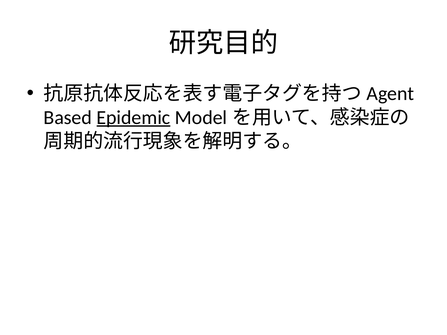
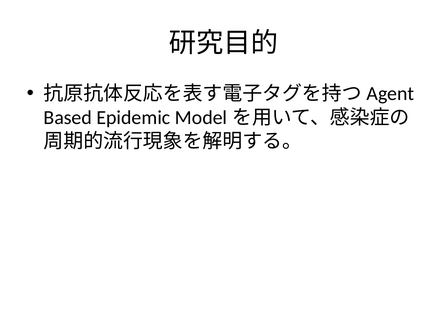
Epidemic underline: present -> none
